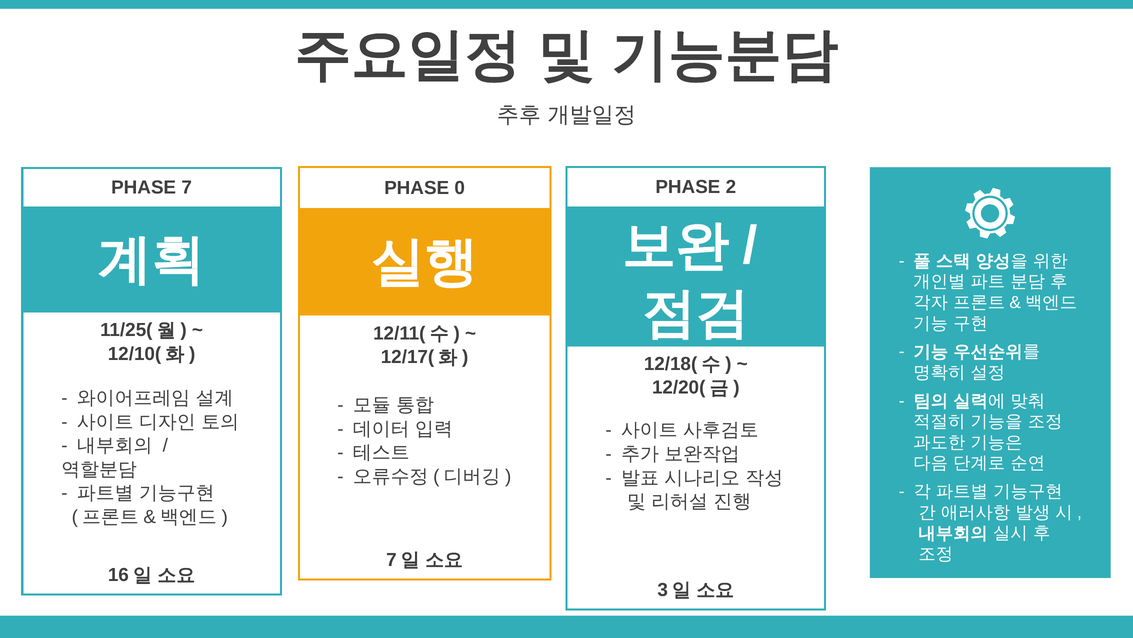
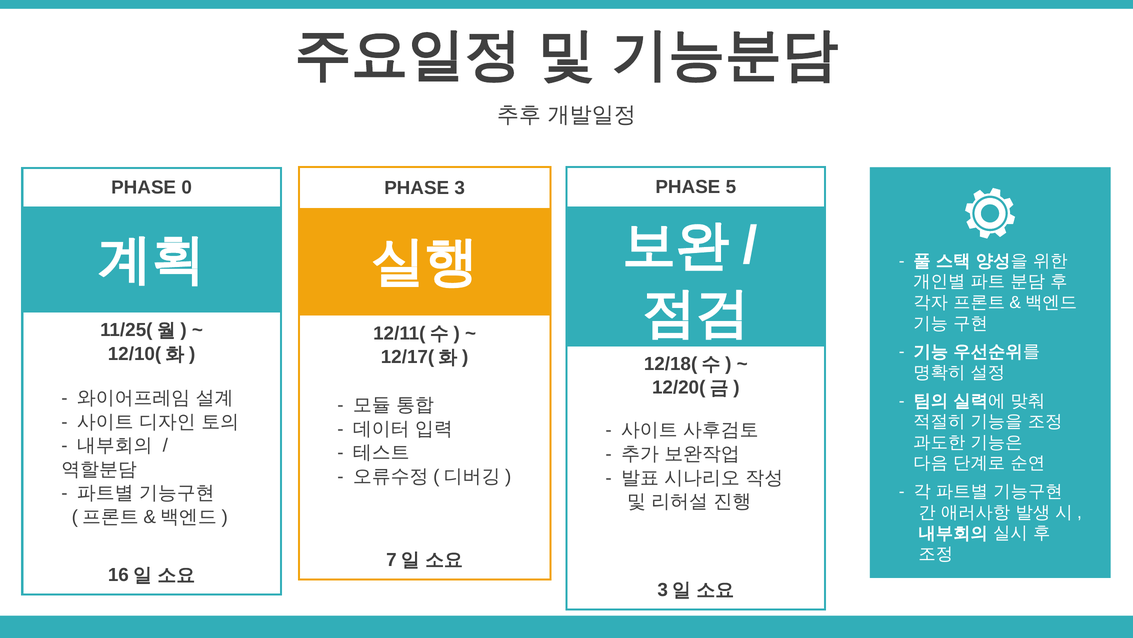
2: 2 -> 5
7: 7 -> 0
0: 0 -> 3
